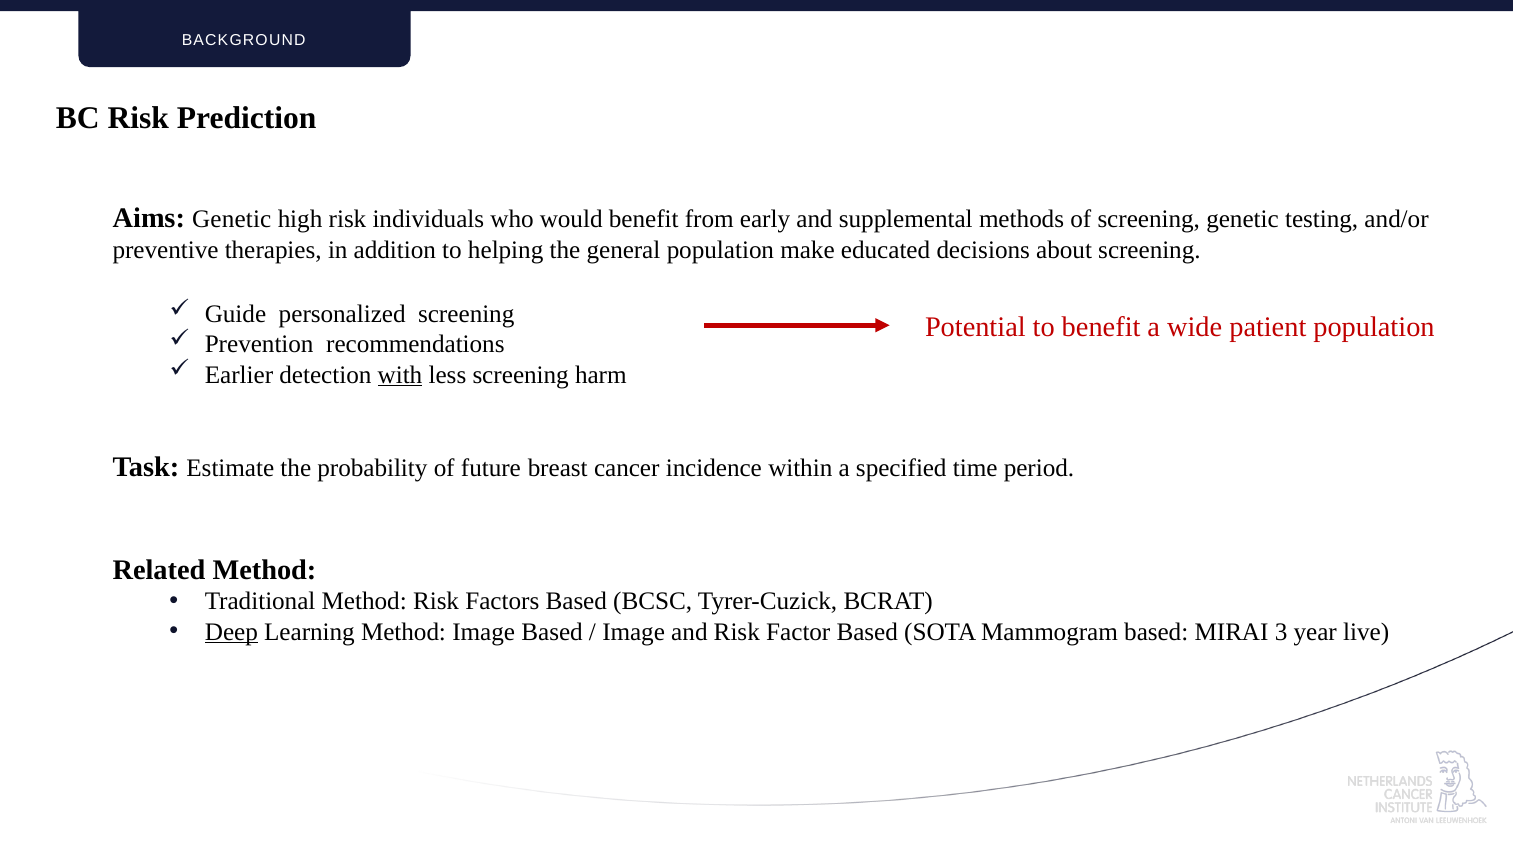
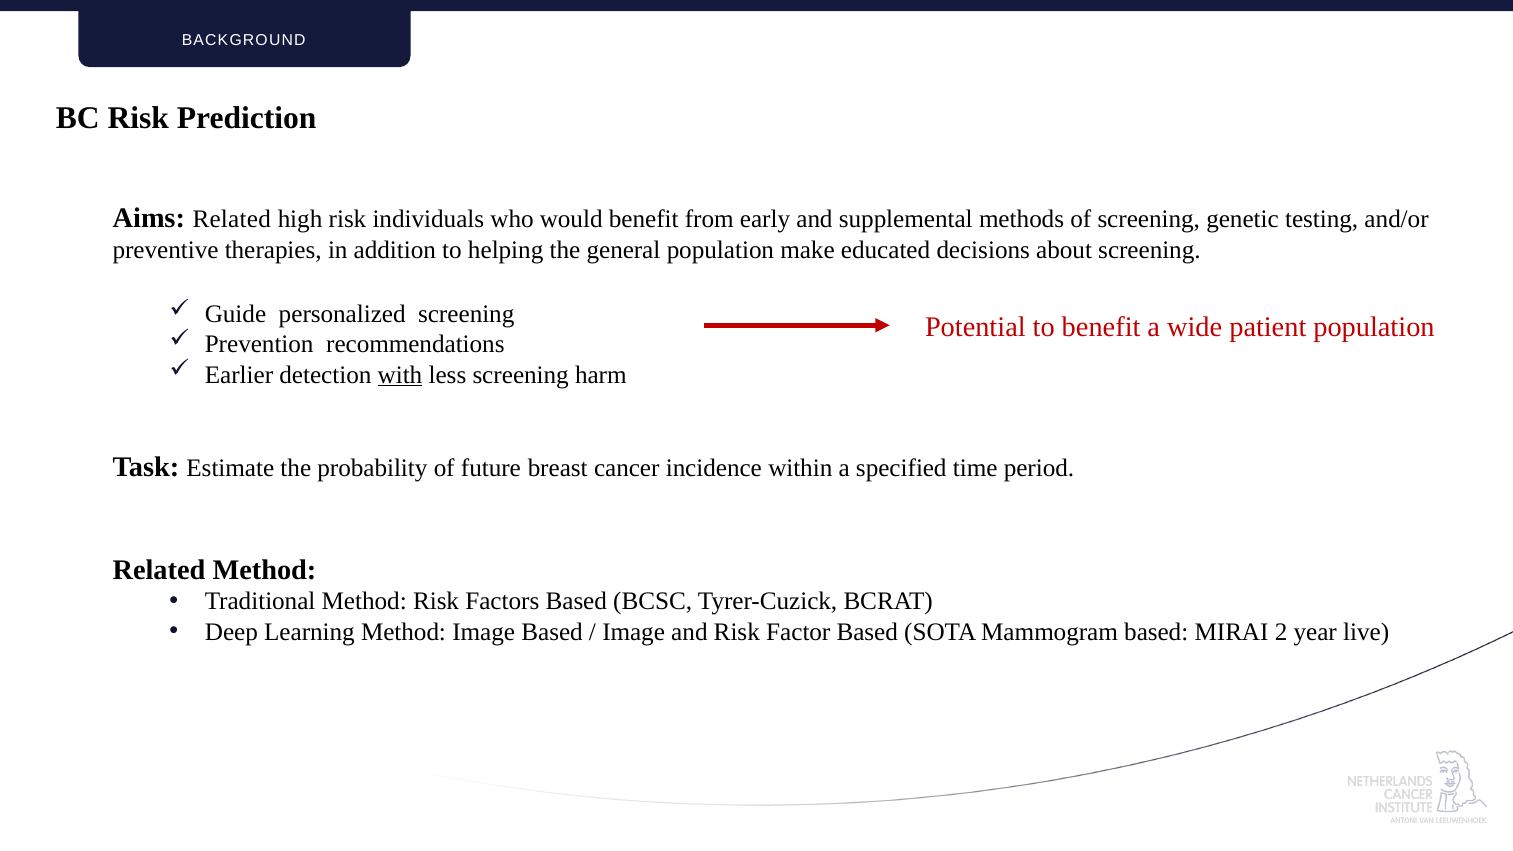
Aims Genetic: Genetic -> Related
Deep underline: present -> none
3: 3 -> 2
